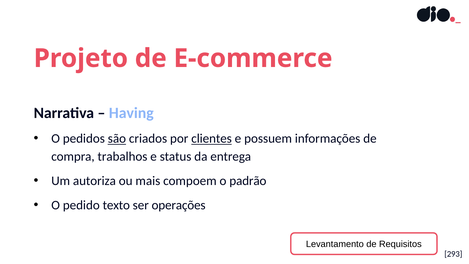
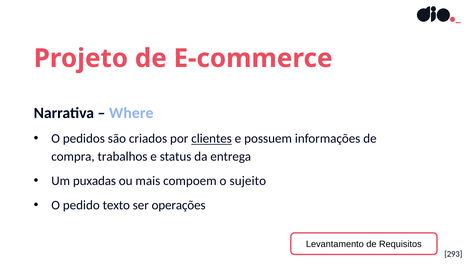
Having: Having -> Where
são underline: present -> none
autoriza: autoriza -> puxadas
padrão: padrão -> sujeito
